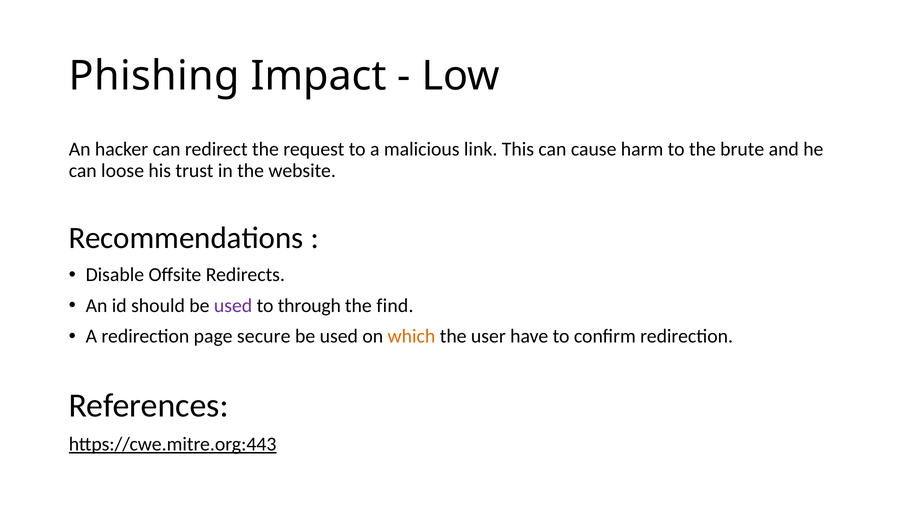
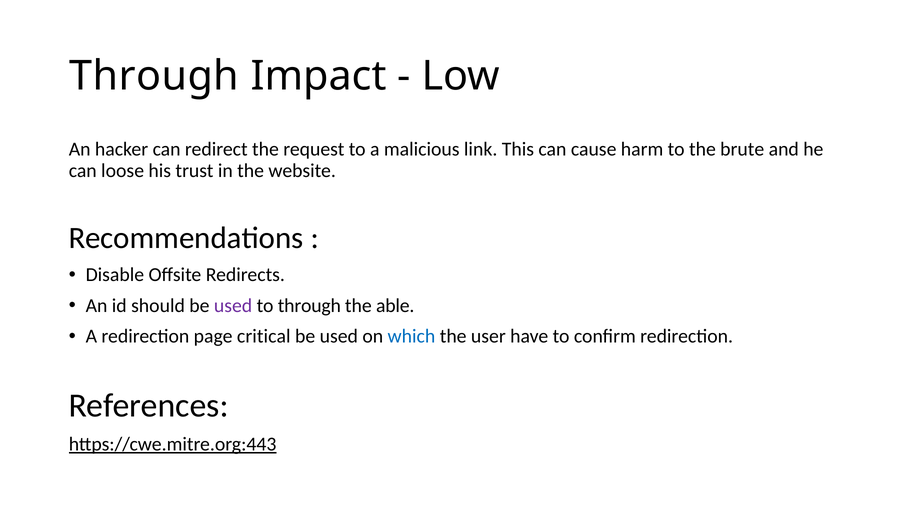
Phishing at (154, 76): Phishing -> Through
find: find -> able
secure: secure -> critical
which colour: orange -> blue
